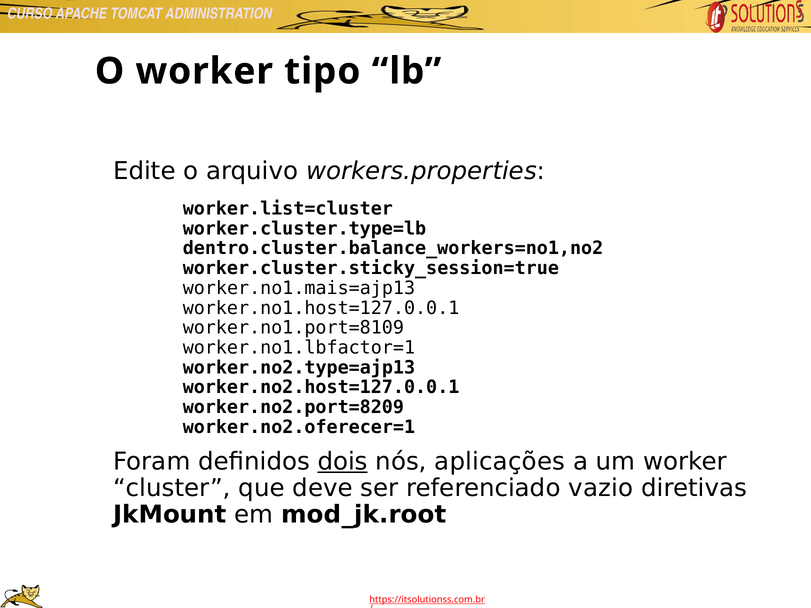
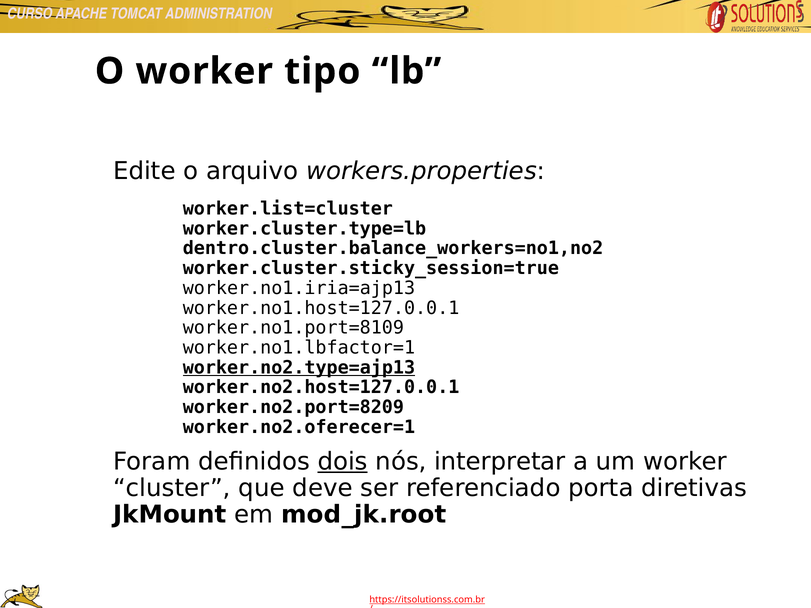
worker.no1.mais=ajp13: worker.no1.mais=ajp13 -> worker.no1.iria=ajp13
worker.no2.type=ajp13 underline: none -> present
aplicações: aplicações -> interpretar
vazio: vazio -> porta
